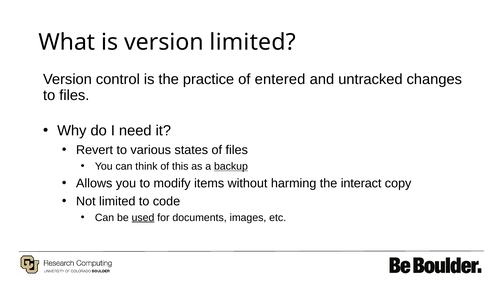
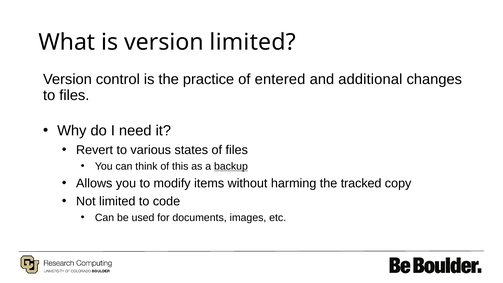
untracked: untracked -> additional
interact: interact -> tracked
used underline: present -> none
